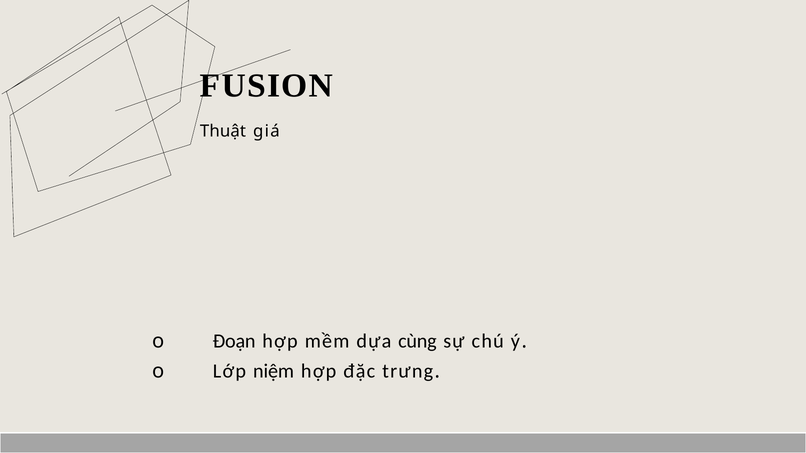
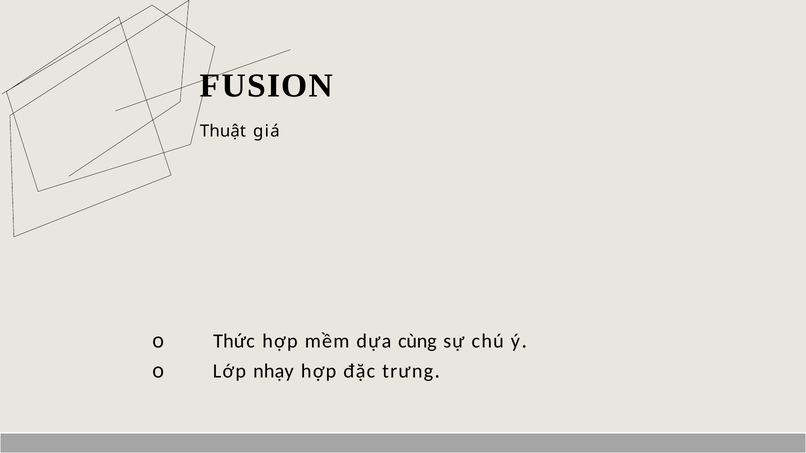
Đoạn: Đoạn -> Thức
niệm: niệm -> nhạy
